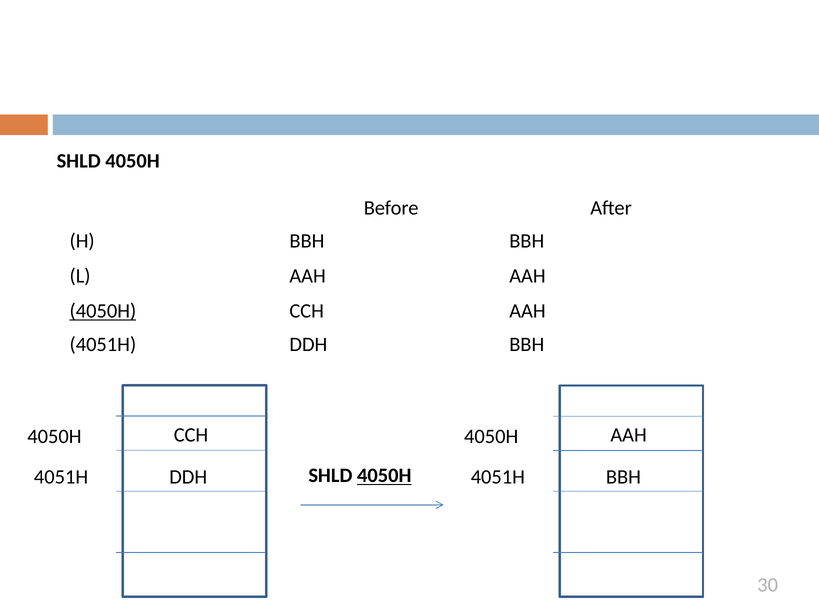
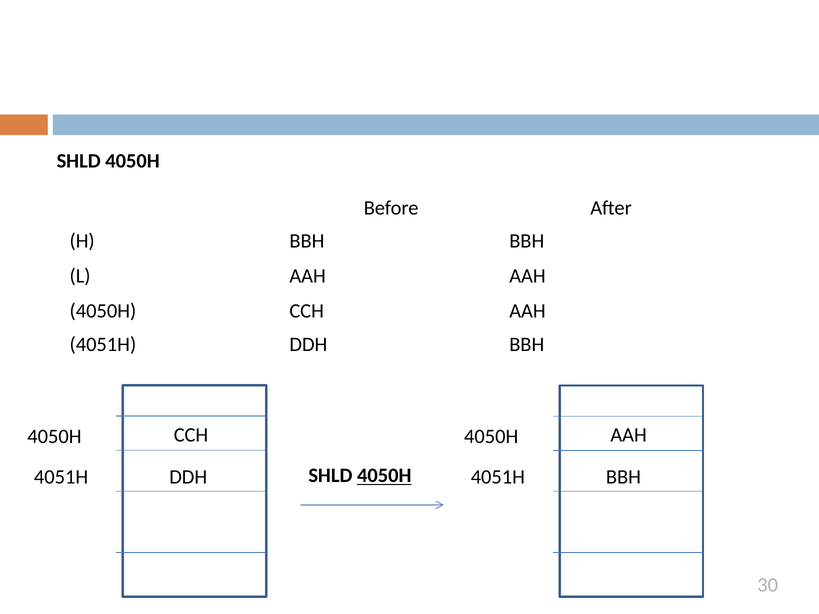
4050H at (103, 311) underline: present -> none
